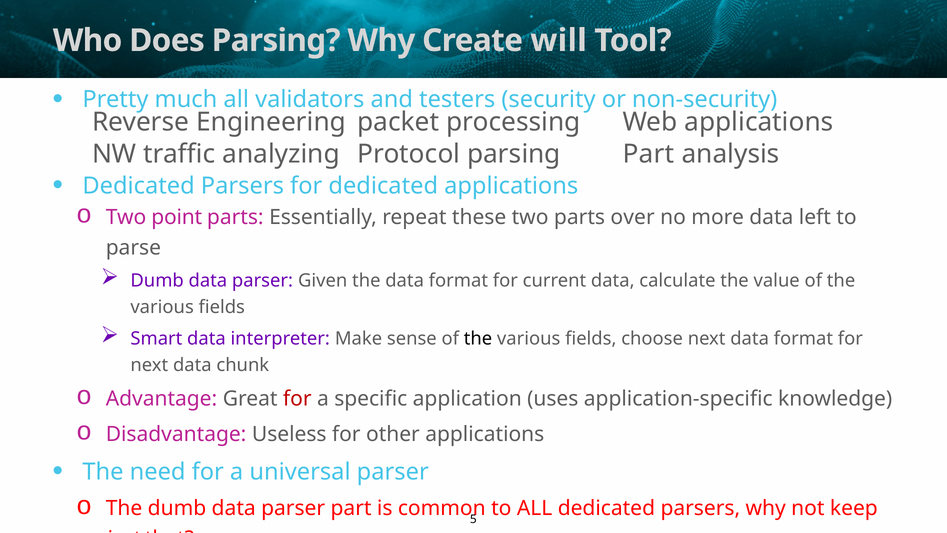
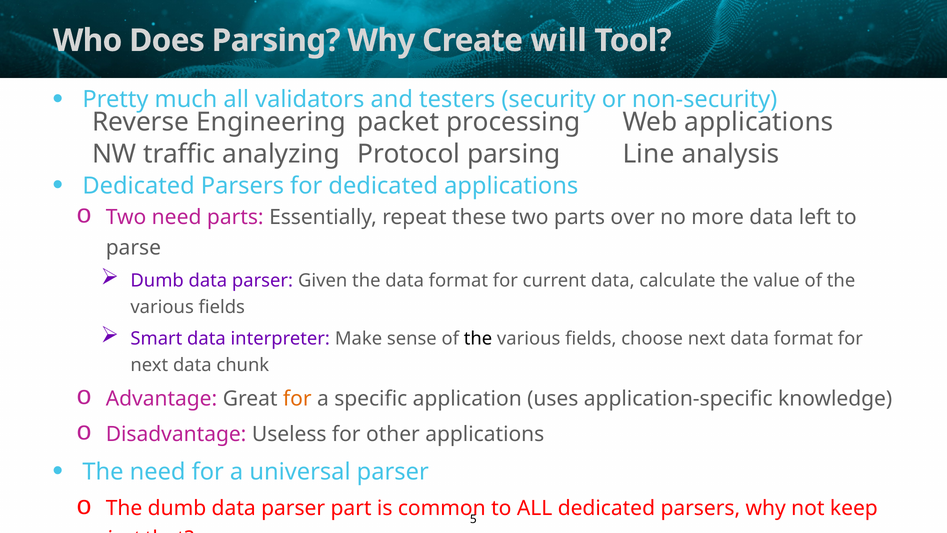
Part at (648, 154): Part -> Line
Two point: point -> need
for at (297, 399) colour: red -> orange
